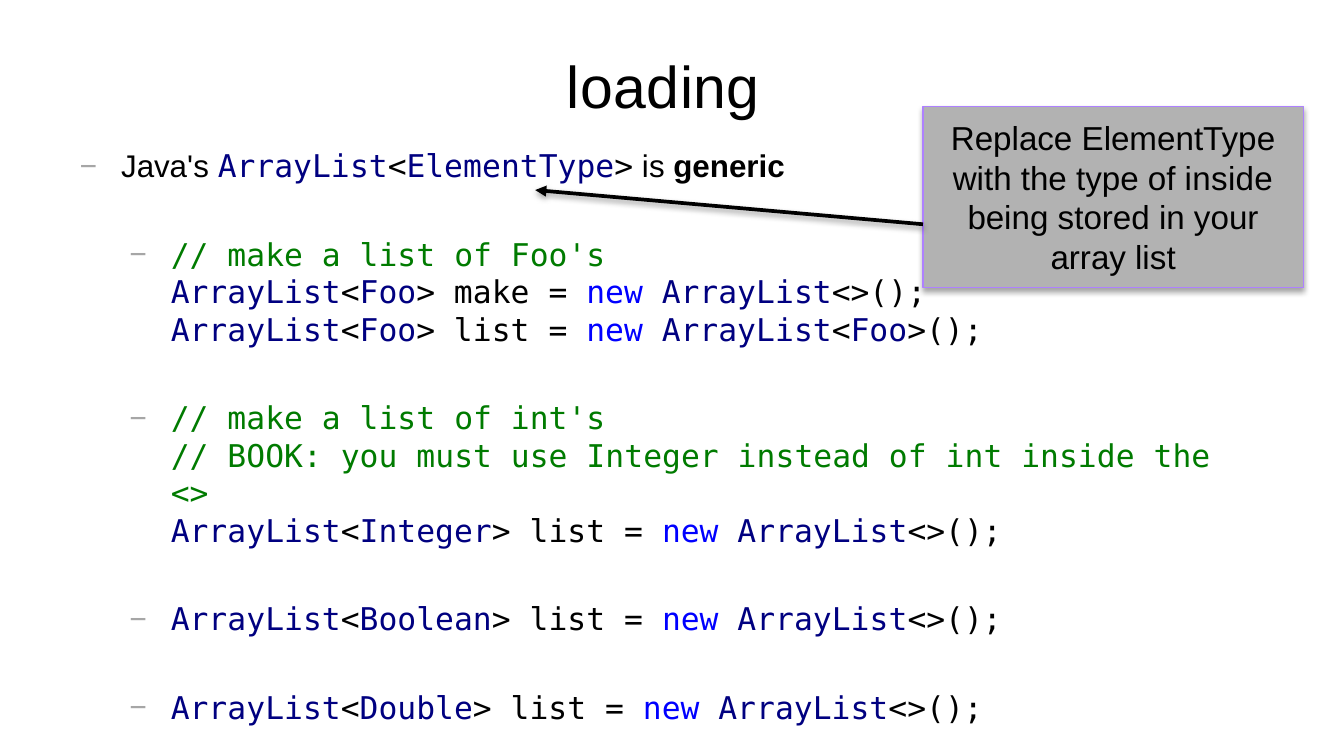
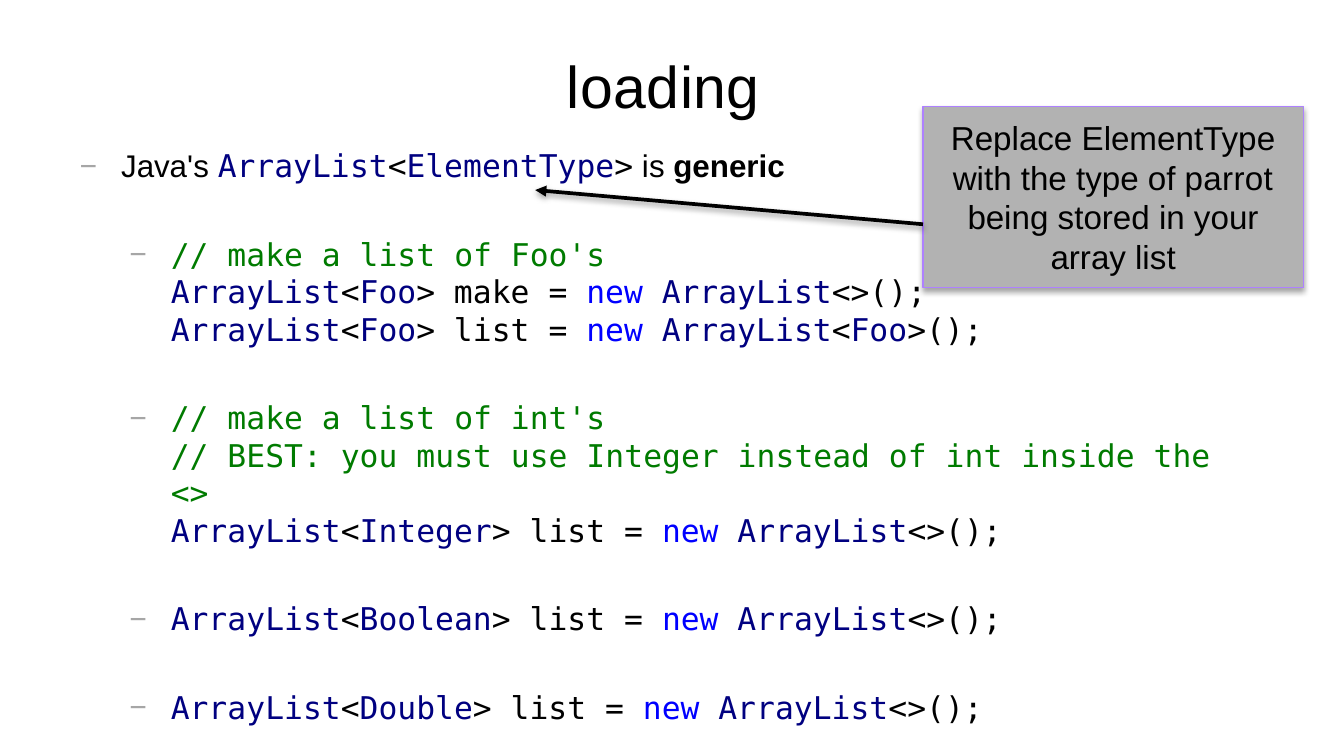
of inside: inside -> parrot
BOOK: BOOK -> BEST
